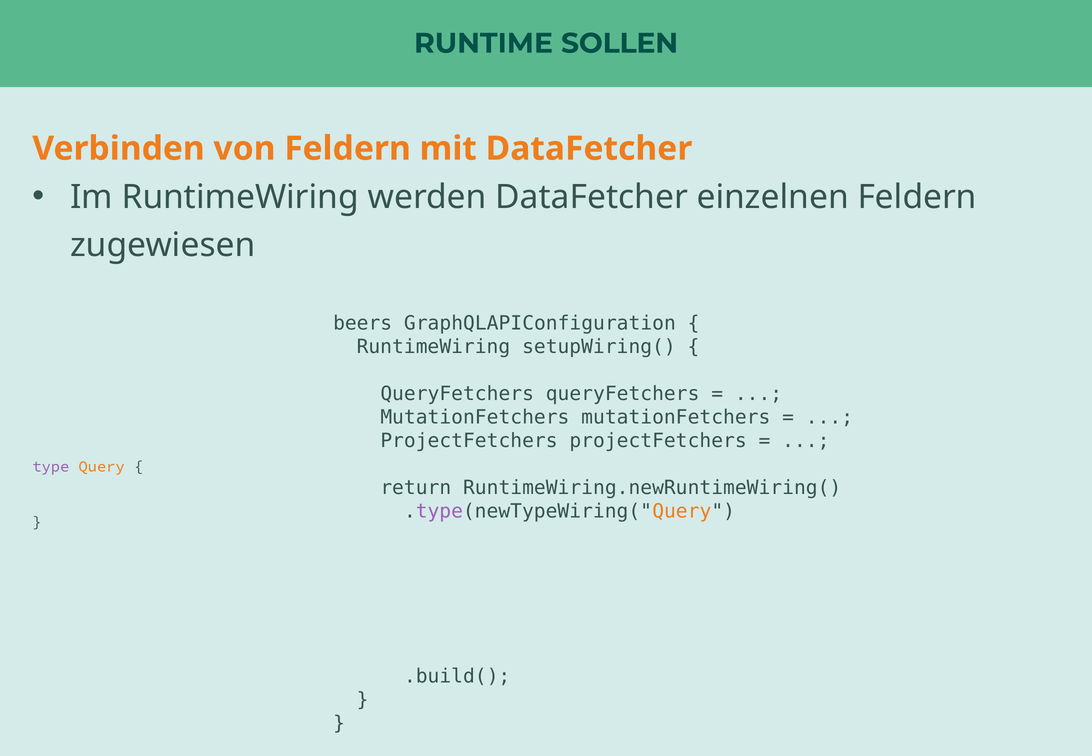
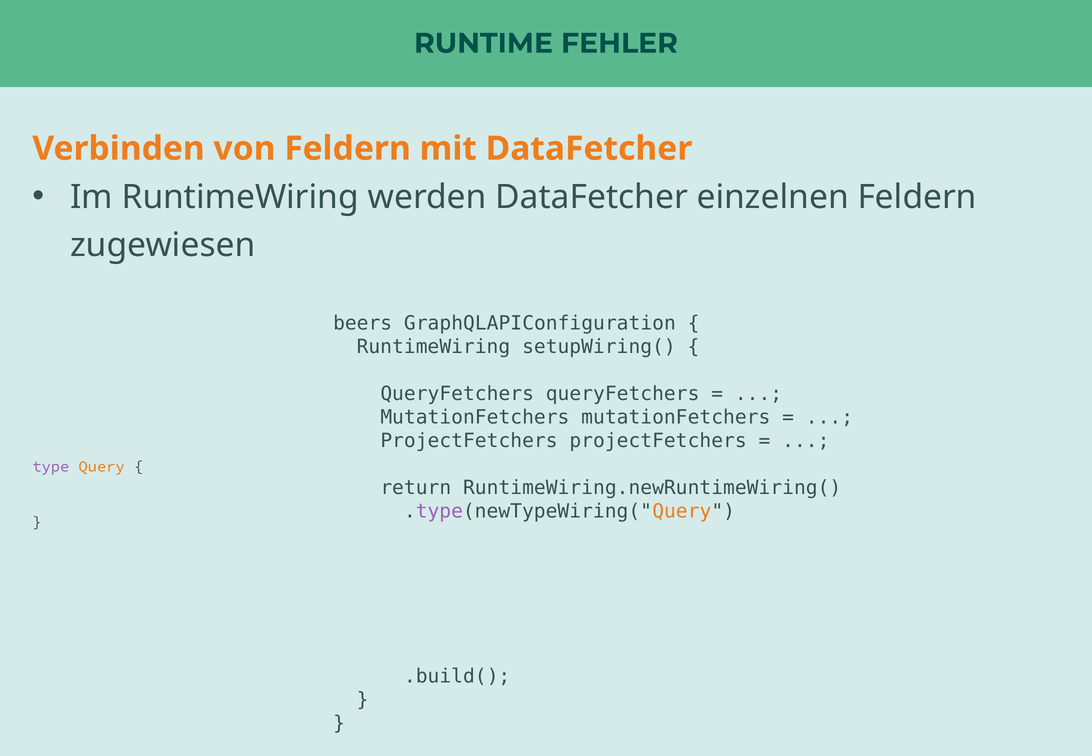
SOLLEN: SOLLEN -> FEHLER
